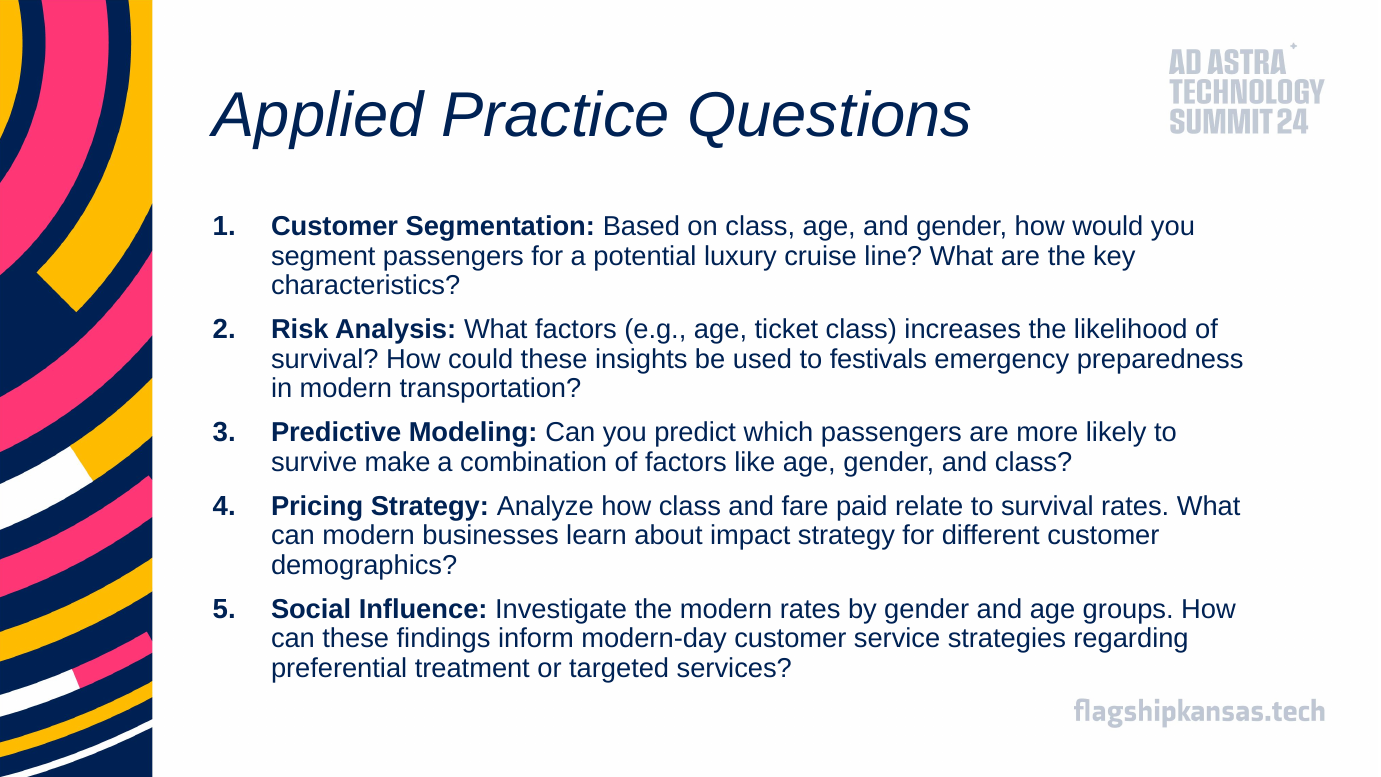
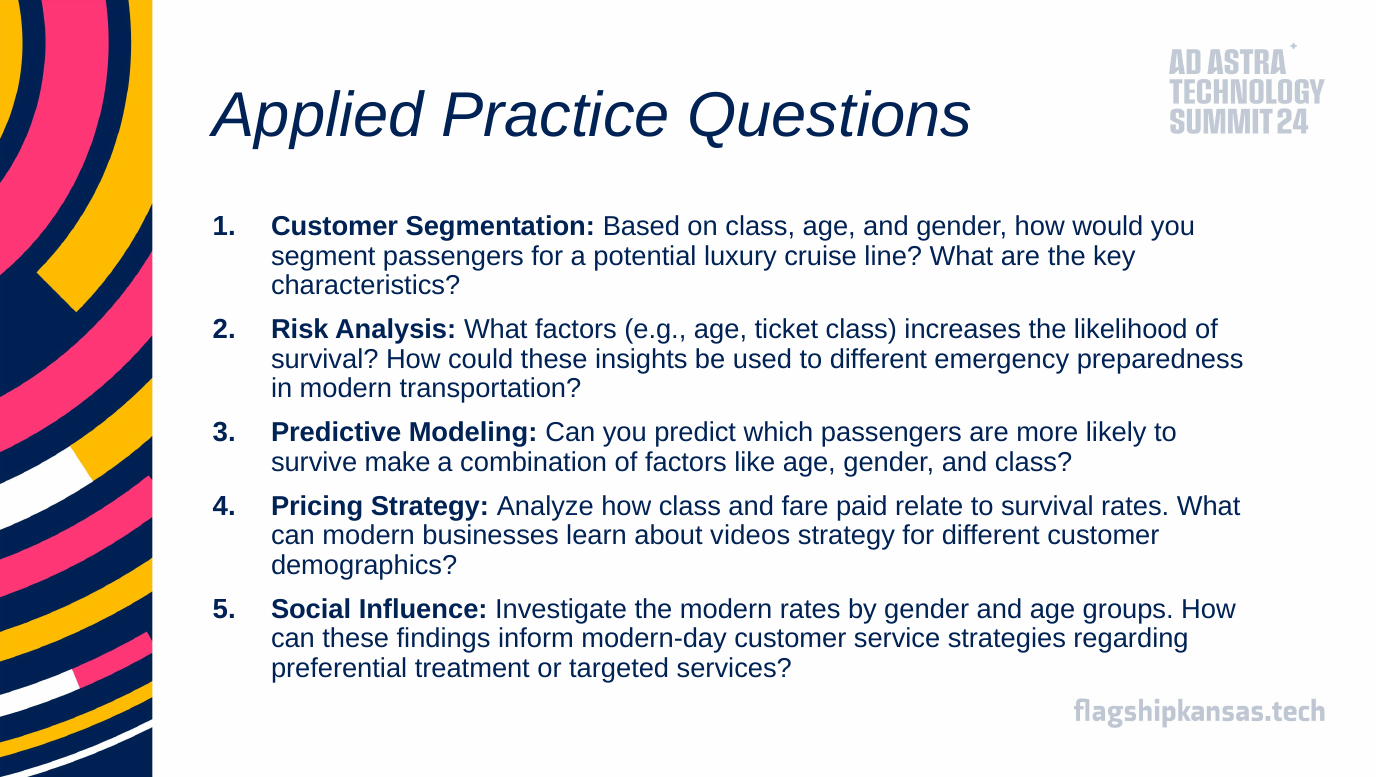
to festivals: festivals -> different
impact: impact -> videos
